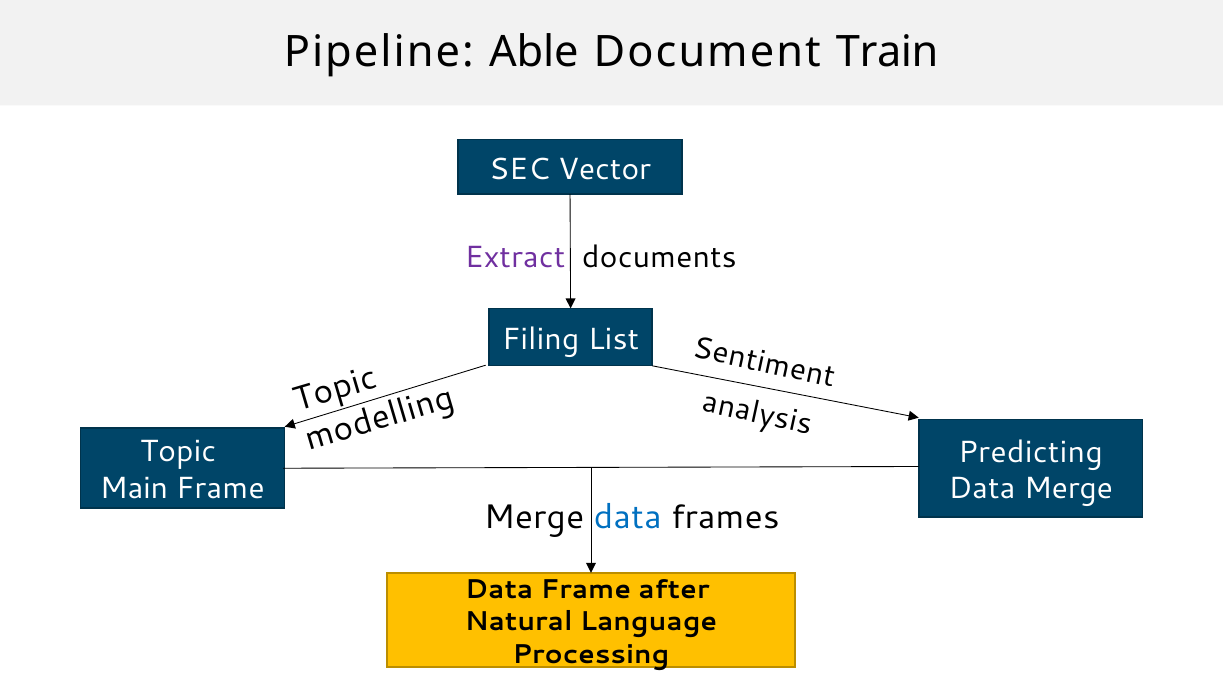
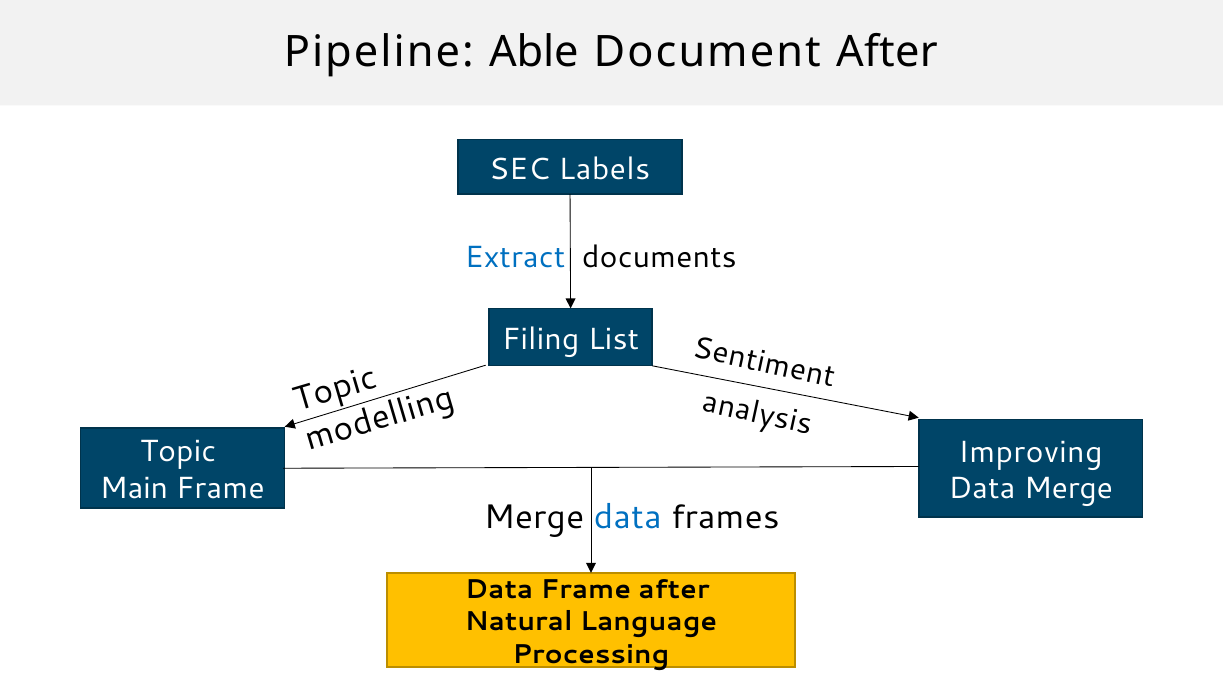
Document Train: Train -> After
Vector: Vector -> Labels
Extract colour: purple -> blue
Predicting: Predicting -> Improving
